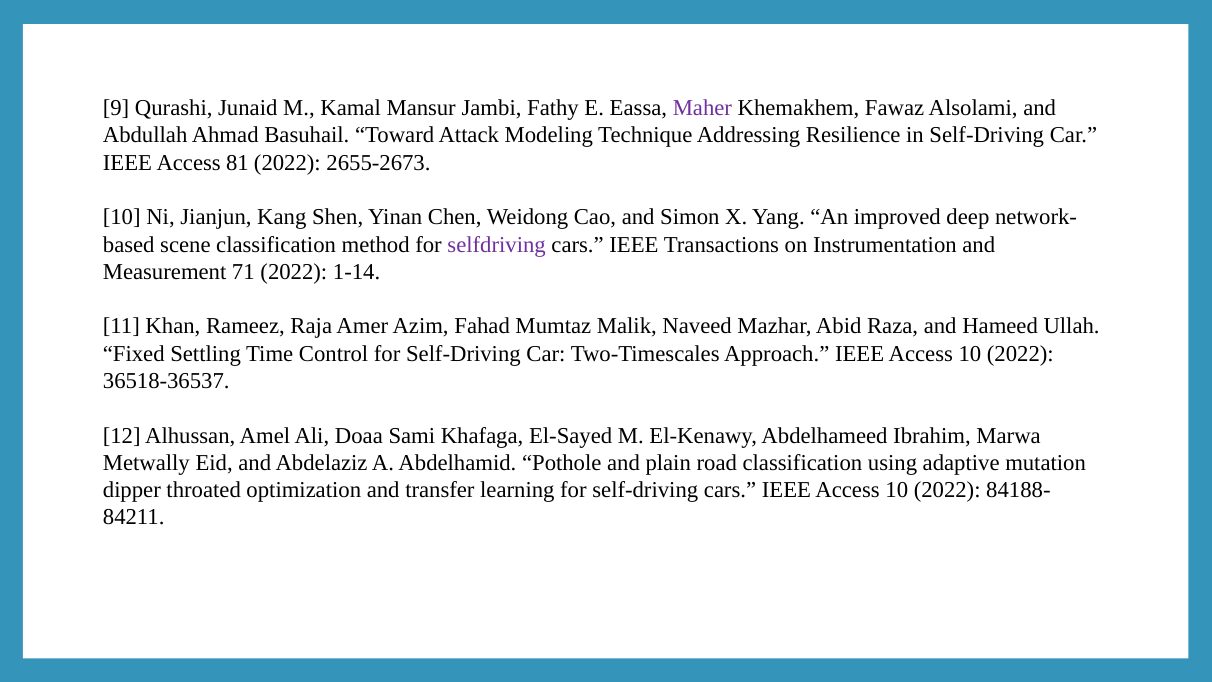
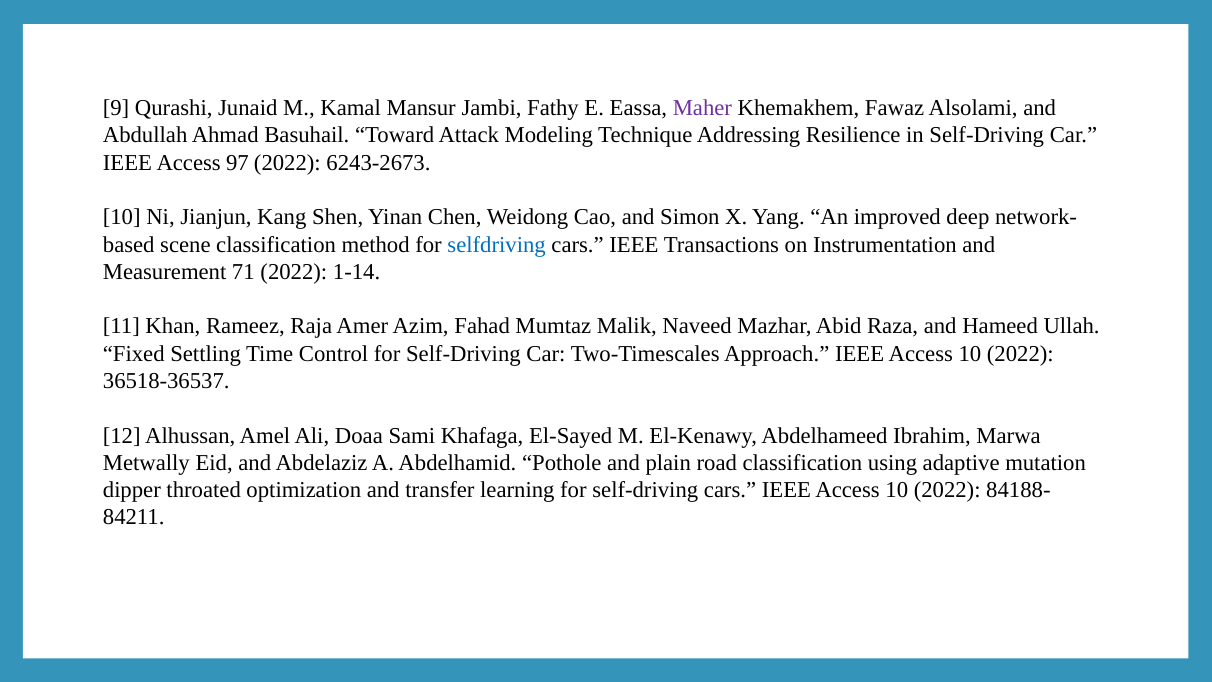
81: 81 -> 97
2655-2673: 2655-2673 -> 6243-2673
selfdriving colour: purple -> blue
